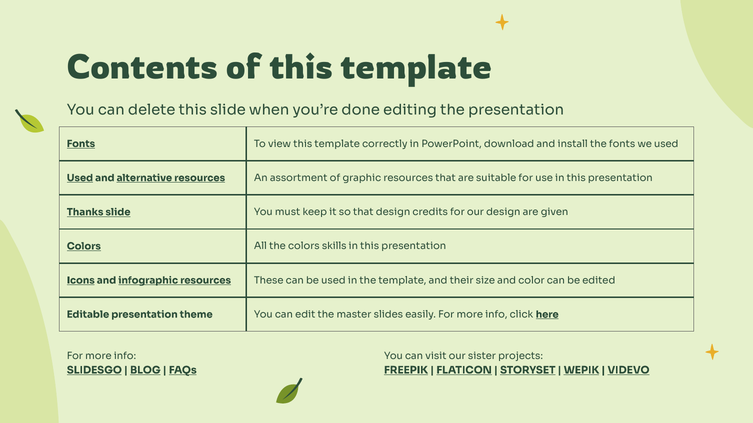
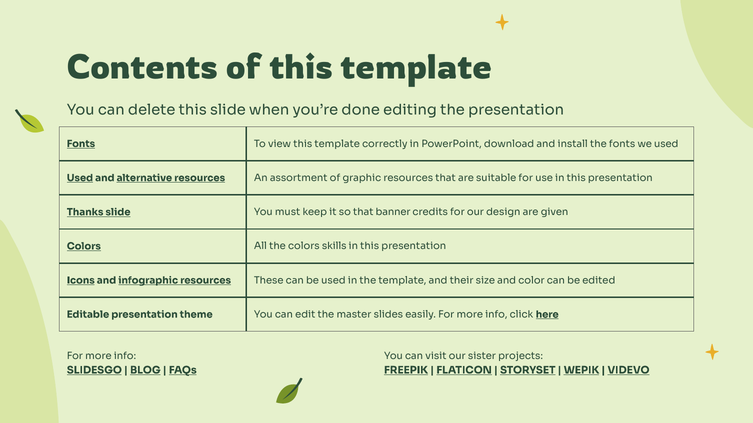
that design: design -> banner
